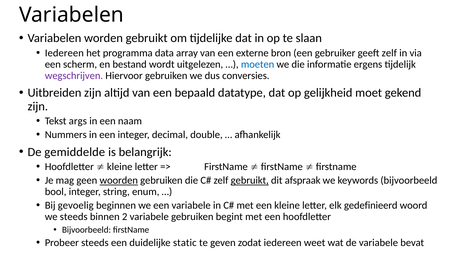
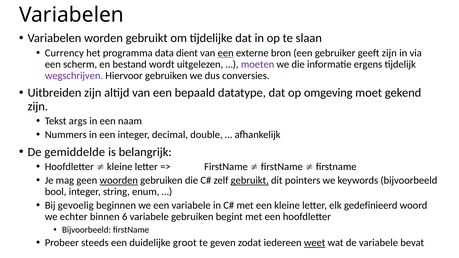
Iedereen at (64, 53): Iedereen -> Currency
array: array -> dient
een at (226, 53) underline: none -> present
geeft zelf: zelf -> zijn
moeten colour: blue -> purple
gelijkheid: gelijkheid -> omgeving
afspraak: afspraak -> pointers
we steeds: steeds -> echter
2: 2 -> 6
static: static -> groot
weet underline: none -> present
